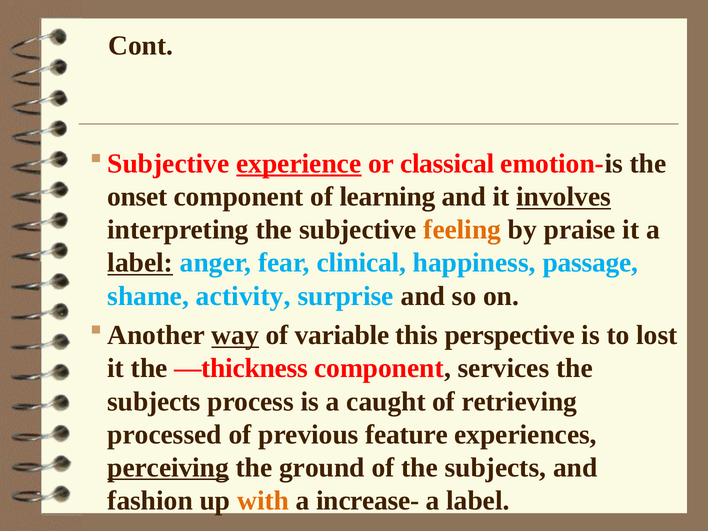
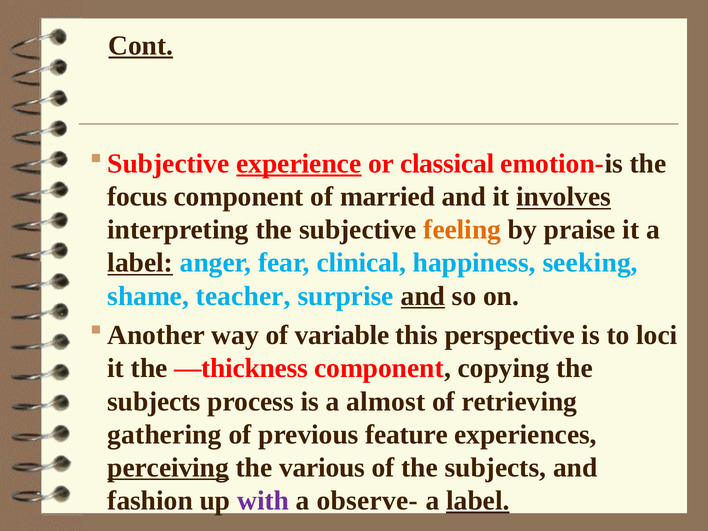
Cont underline: none -> present
onset: onset -> focus
learning: learning -> married
passage: passage -> seeking
activity: activity -> teacher
and at (423, 296) underline: none -> present
way underline: present -> none
lost: lost -> loci
services: services -> copying
caught: caught -> almost
processed: processed -> gathering
ground: ground -> various
with colour: orange -> purple
increase-: increase- -> observe-
label at (478, 501) underline: none -> present
